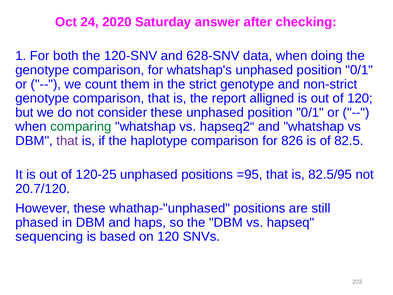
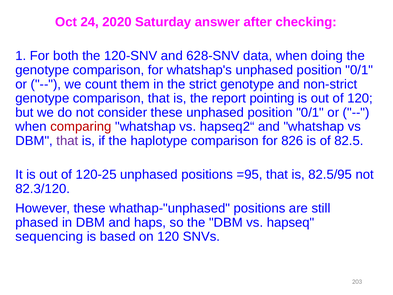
alligned: alligned -> pointing
comparing colour: green -> red
20.7/120: 20.7/120 -> 82.3/120
